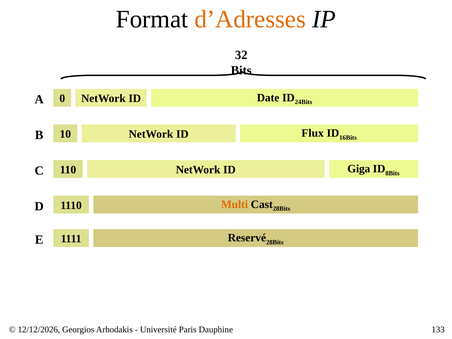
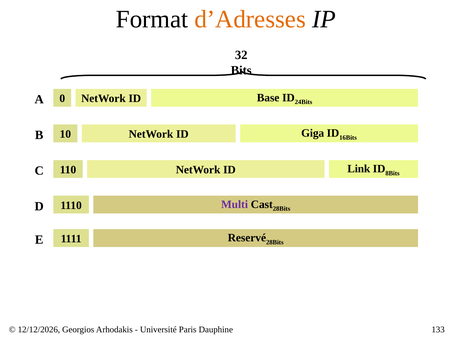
Date: Date -> Base
Flux: Flux -> Giga
Giga: Giga -> Link
Multi colour: orange -> purple
